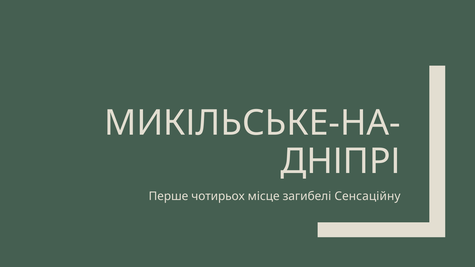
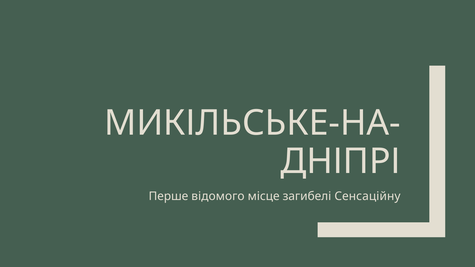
чотирьох: чотирьох -> відомого
